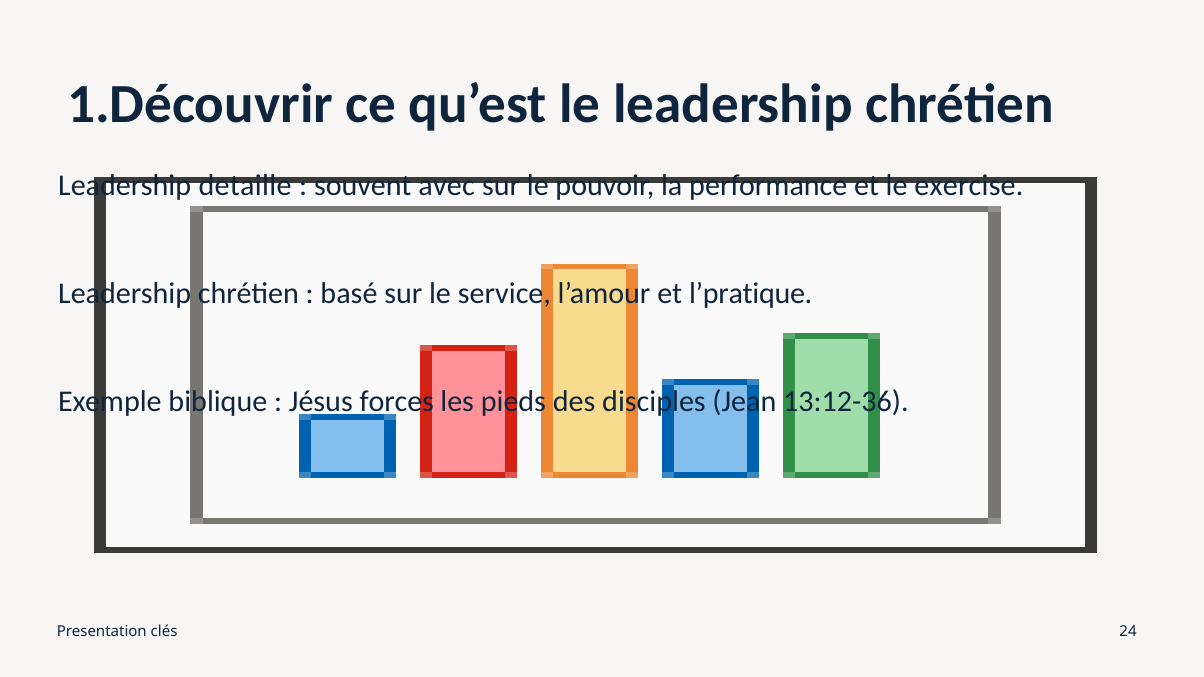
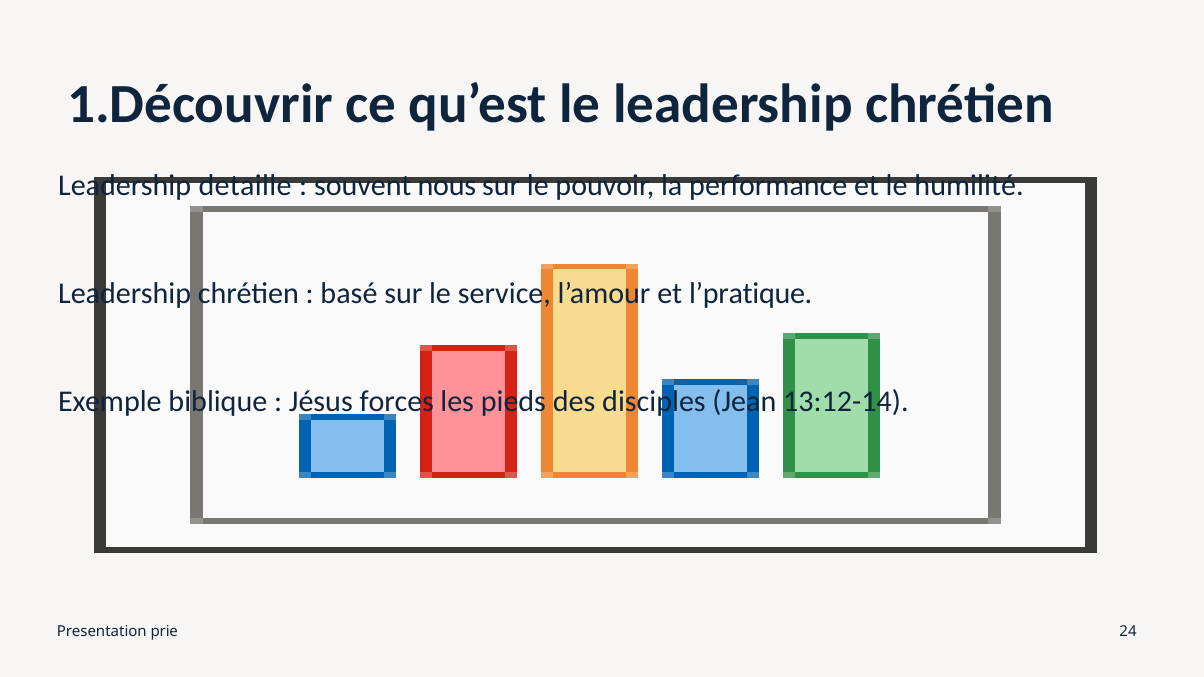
avec: avec -> nous
exercise: exercise -> humilité
13:12-36: 13:12-36 -> 13:12-14
clés: clés -> prie
